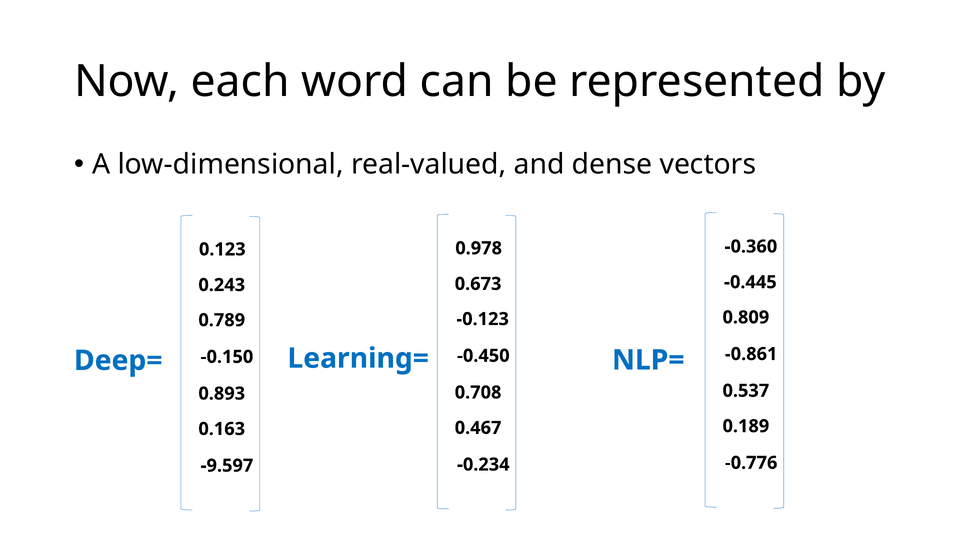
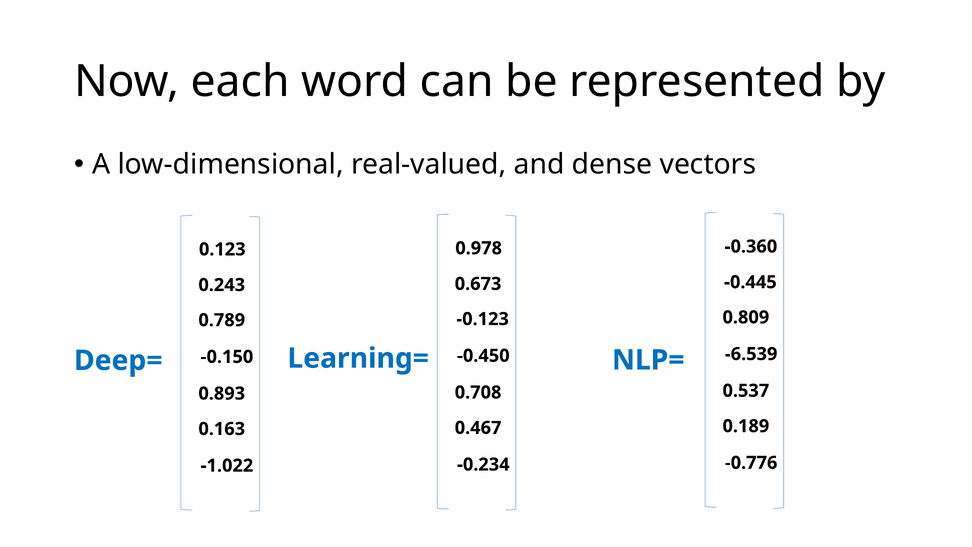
-0.861: -0.861 -> -6.539
-9.597: -9.597 -> -1.022
